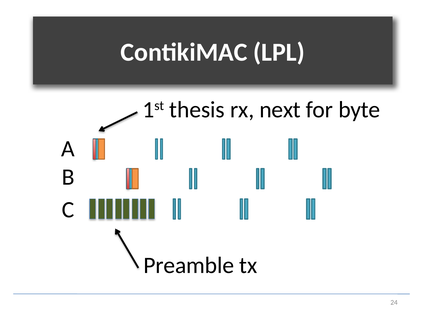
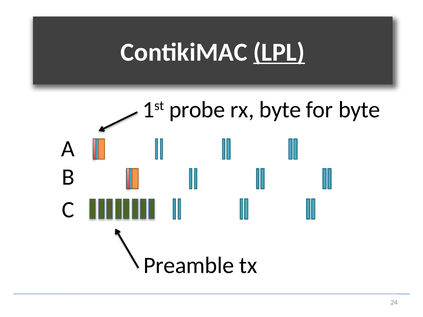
LPL underline: none -> present
thesis: thesis -> probe
rx next: next -> byte
